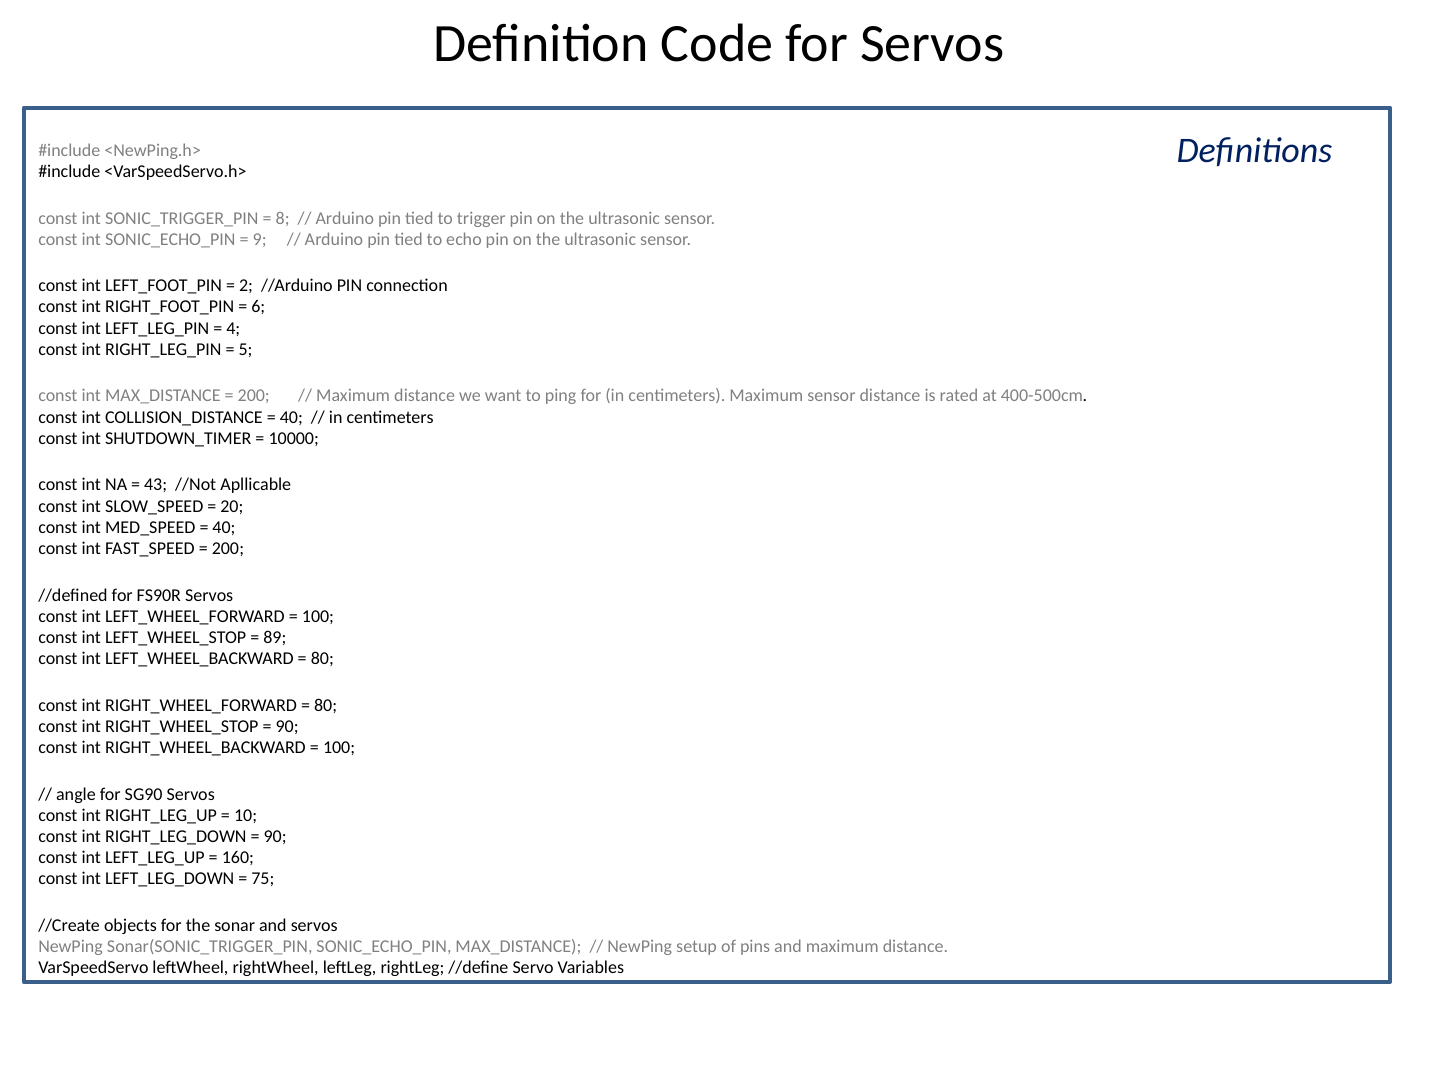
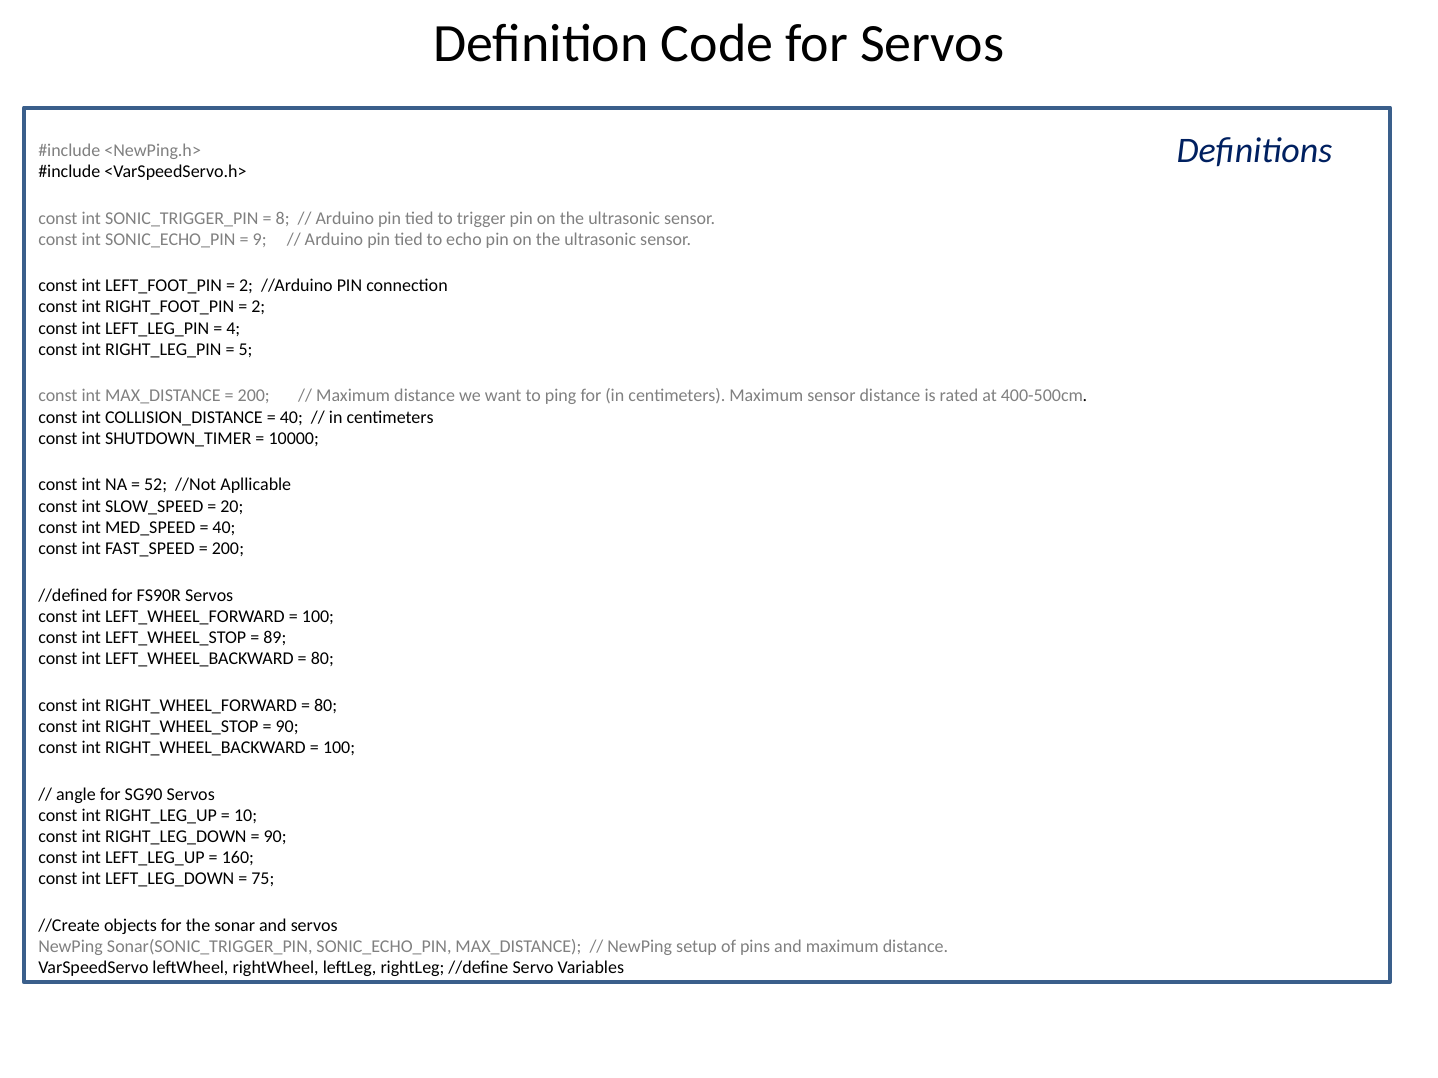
6 at (258, 307): 6 -> 2
43: 43 -> 52
